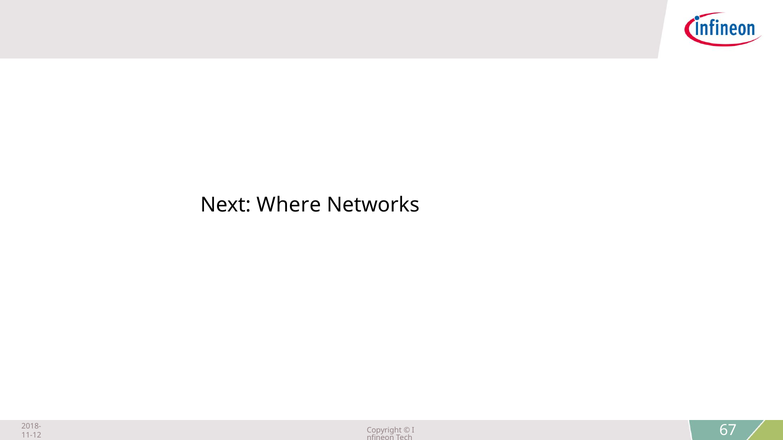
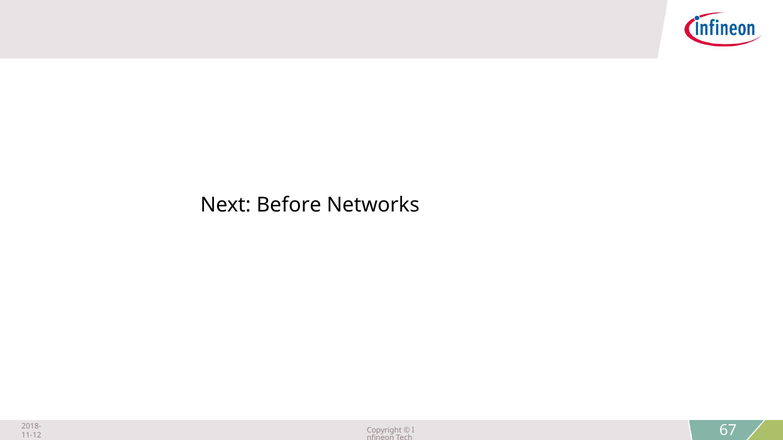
Where: Where -> Before
